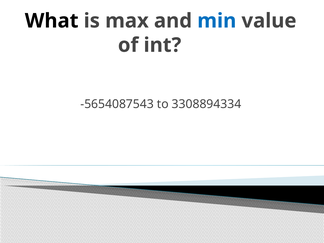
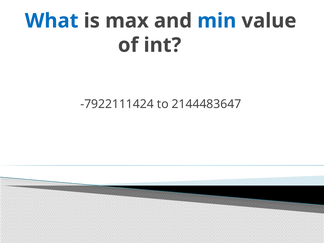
What colour: black -> blue
-5654087543: -5654087543 -> -7922111424
3308894334: 3308894334 -> 2144483647
